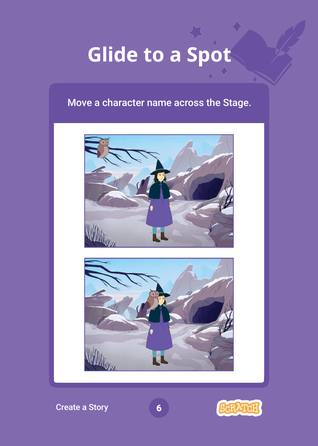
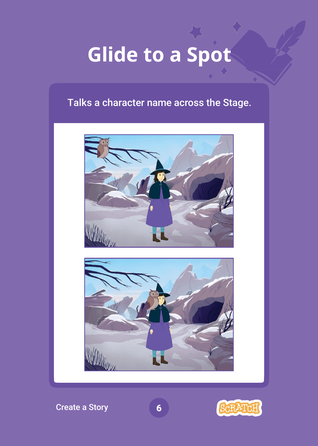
Move: Move -> Talks
